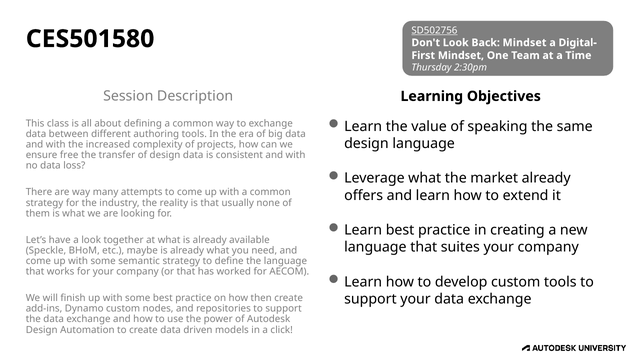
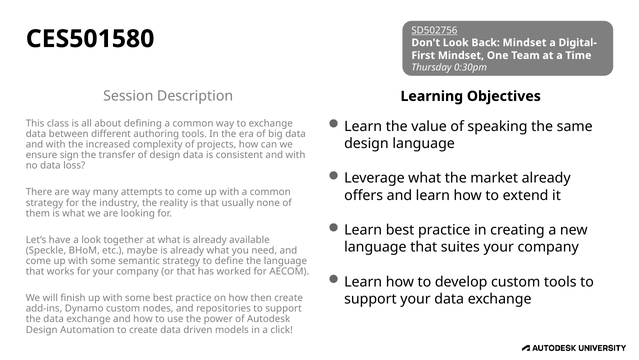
2:30pm: 2:30pm -> 0:30pm
free: free -> sign
